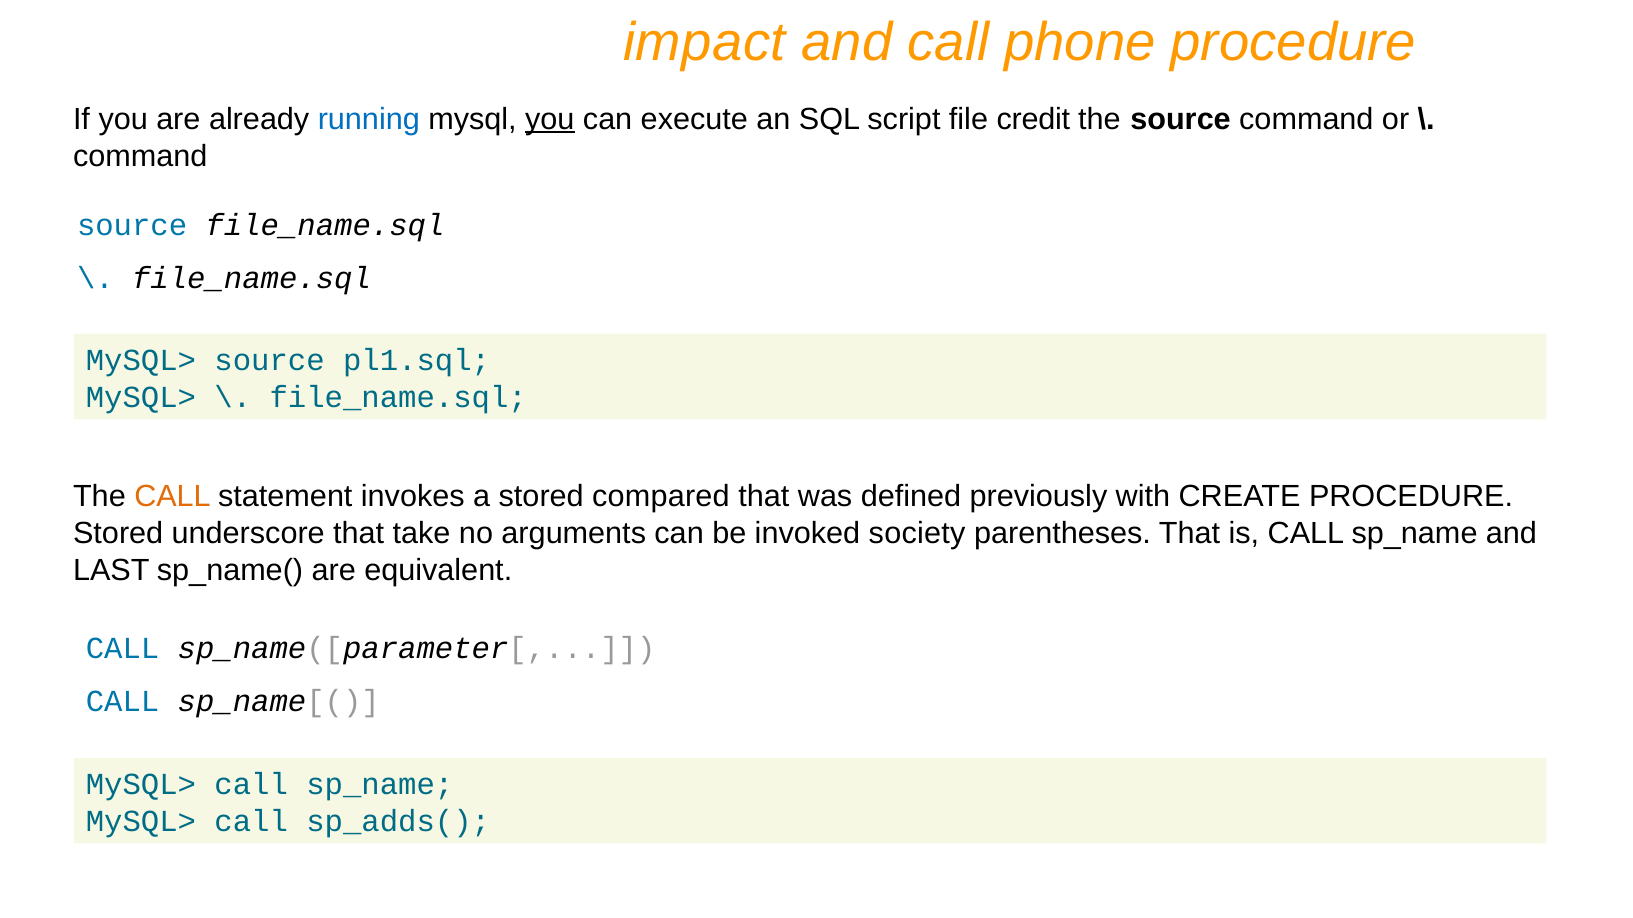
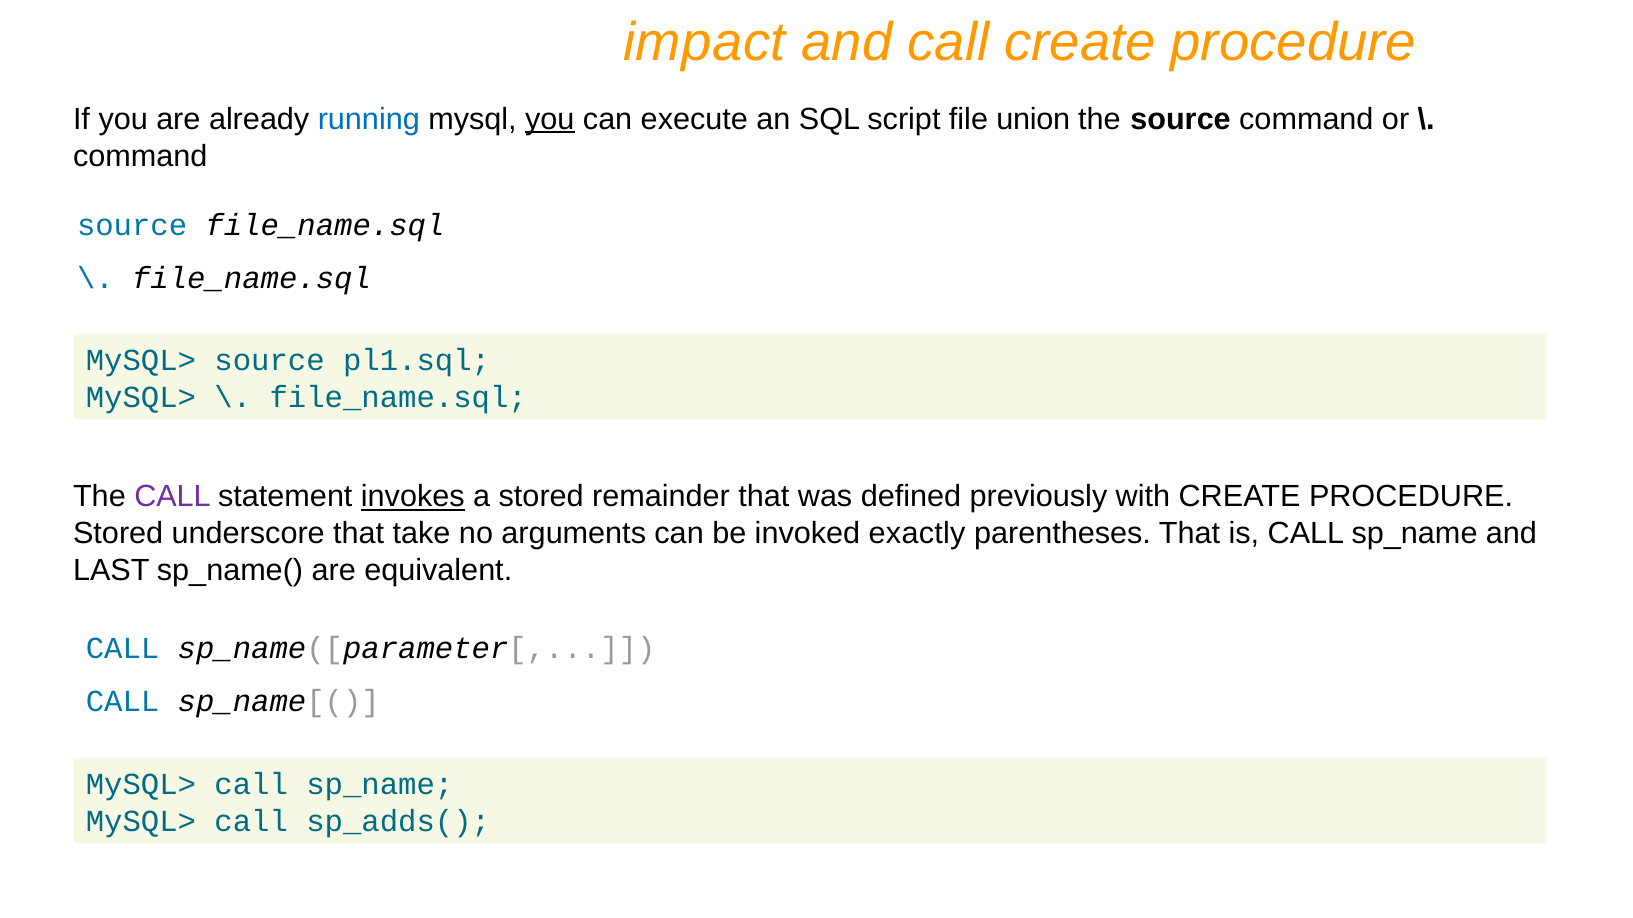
call phone: phone -> create
credit: credit -> union
CALL at (173, 497) colour: orange -> purple
invokes underline: none -> present
compared: compared -> remainder
society: society -> exactly
